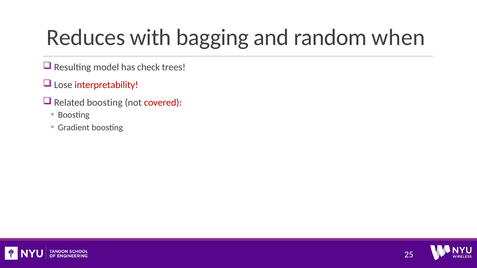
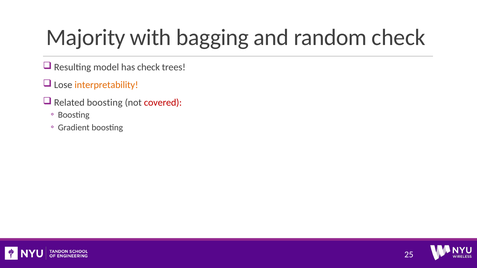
Reduces: Reduces -> Majority
random when: when -> check
interpretability colour: red -> orange
